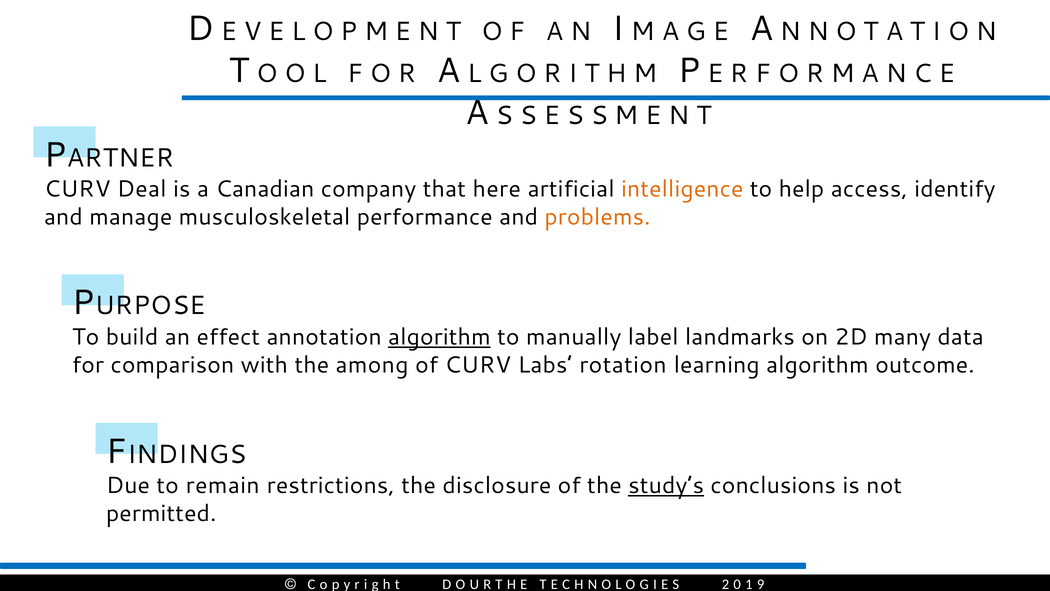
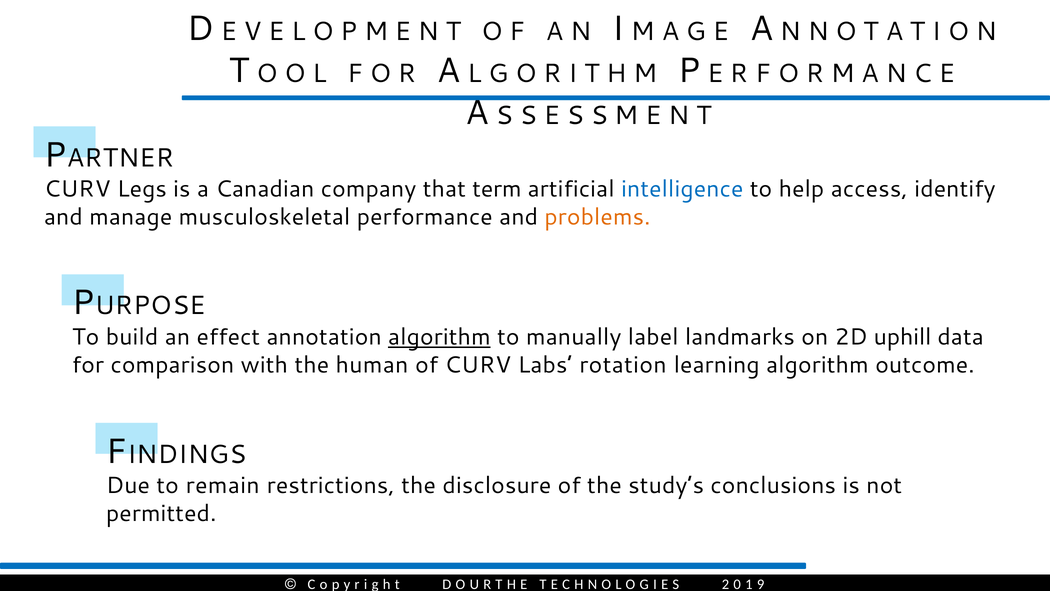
Deal: Deal -> Legs
here: here -> term
intelligence colour: orange -> blue
many: many -> uphill
among: among -> human
study’s underline: present -> none
